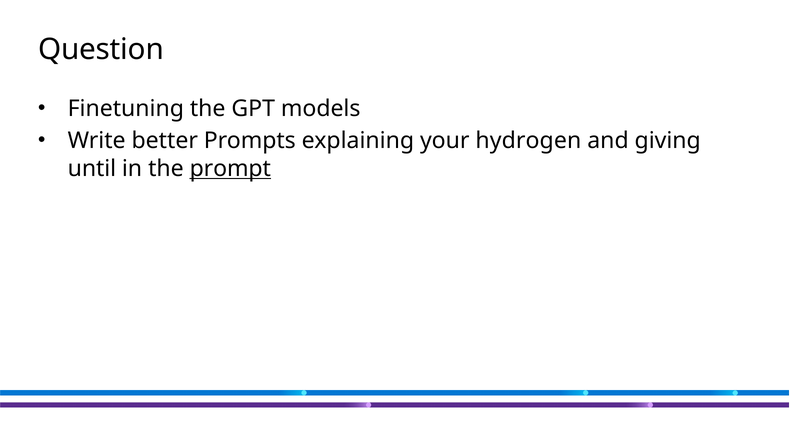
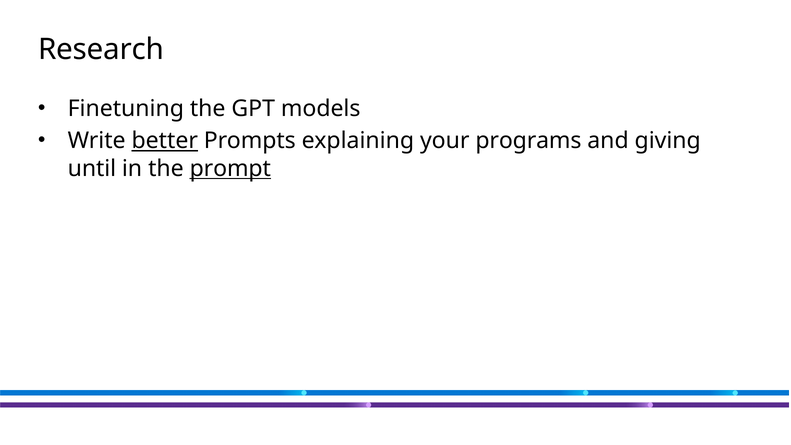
Question: Question -> Research
better underline: none -> present
hydrogen: hydrogen -> programs
